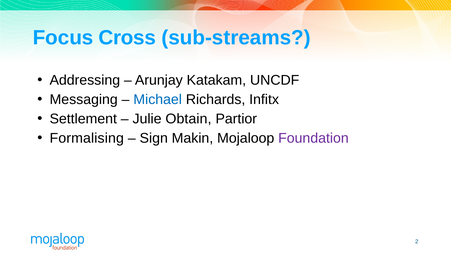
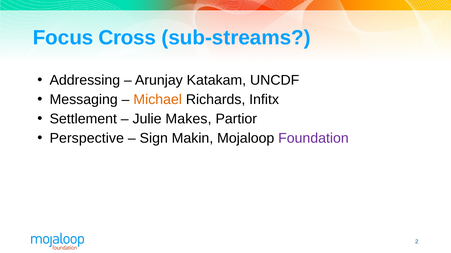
Michael colour: blue -> orange
Obtain: Obtain -> Makes
Formalising: Formalising -> Perspective
